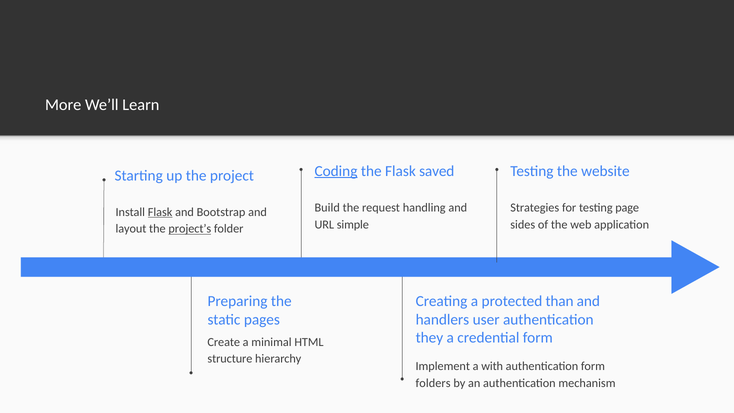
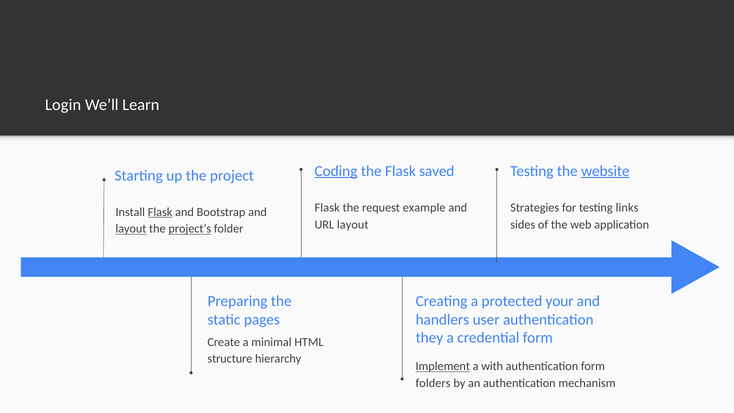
More: More -> Login
website underline: none -> present
Build at (327, 208): Build -> Flask
handling: handling -> example
page: page -> links
URL simple: simple -> layout
layout at (131, 229) underline: none -> present
than: than -> your
Implement underline: none -> present
